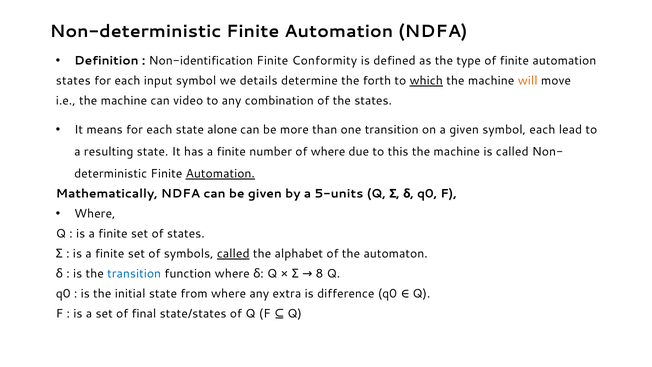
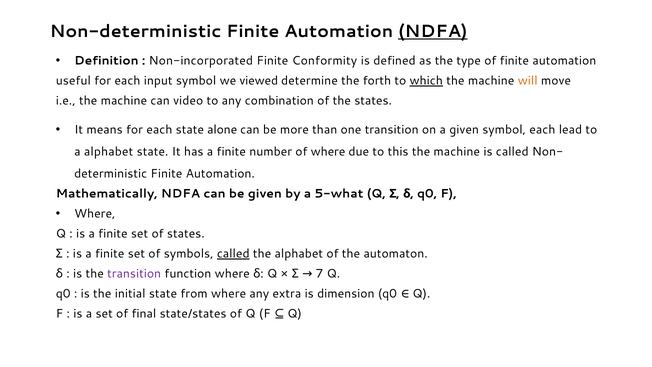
NDFA at (433, 31) underline: none -> present
Non-identification: Non-identification -> Non-incorporated
states at (73, 81): states -> useful
details: details -> viewed
a resulting: resulting -> alphabet
Automation at (220, 174) underline: present -> none
5-units: 5-units -> 5-what
transition at (134, 273) colour: blue -> purple
8: 8 -> 7
difference: difference -> dimension
